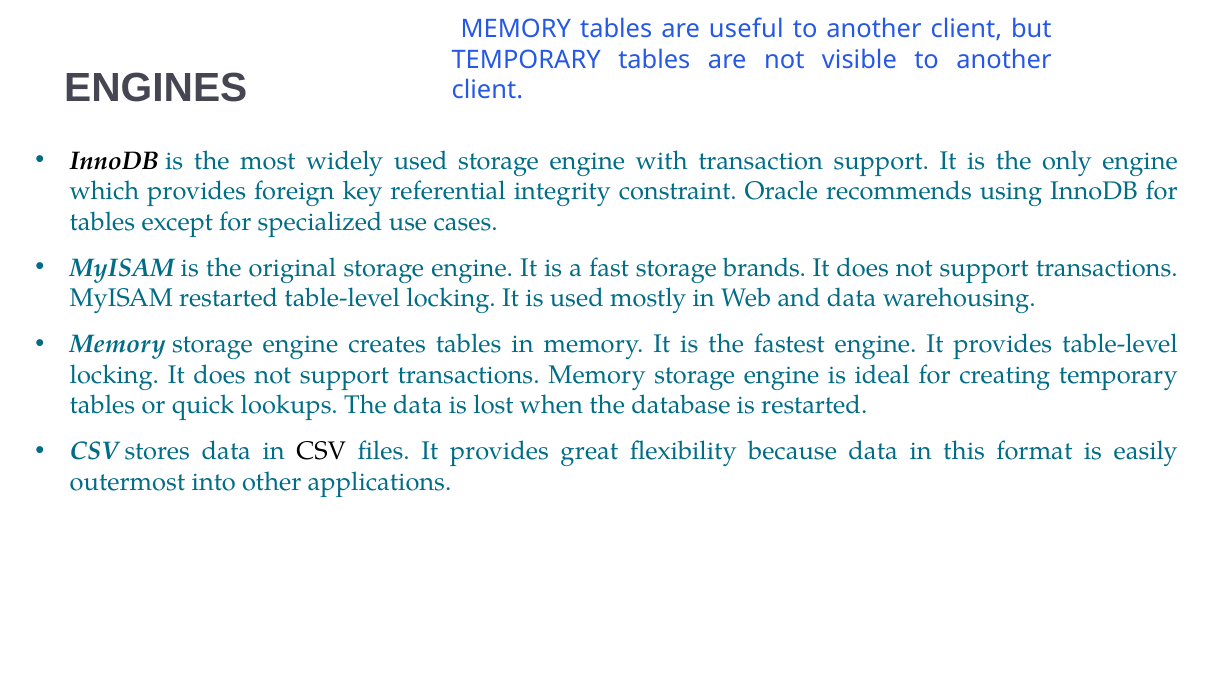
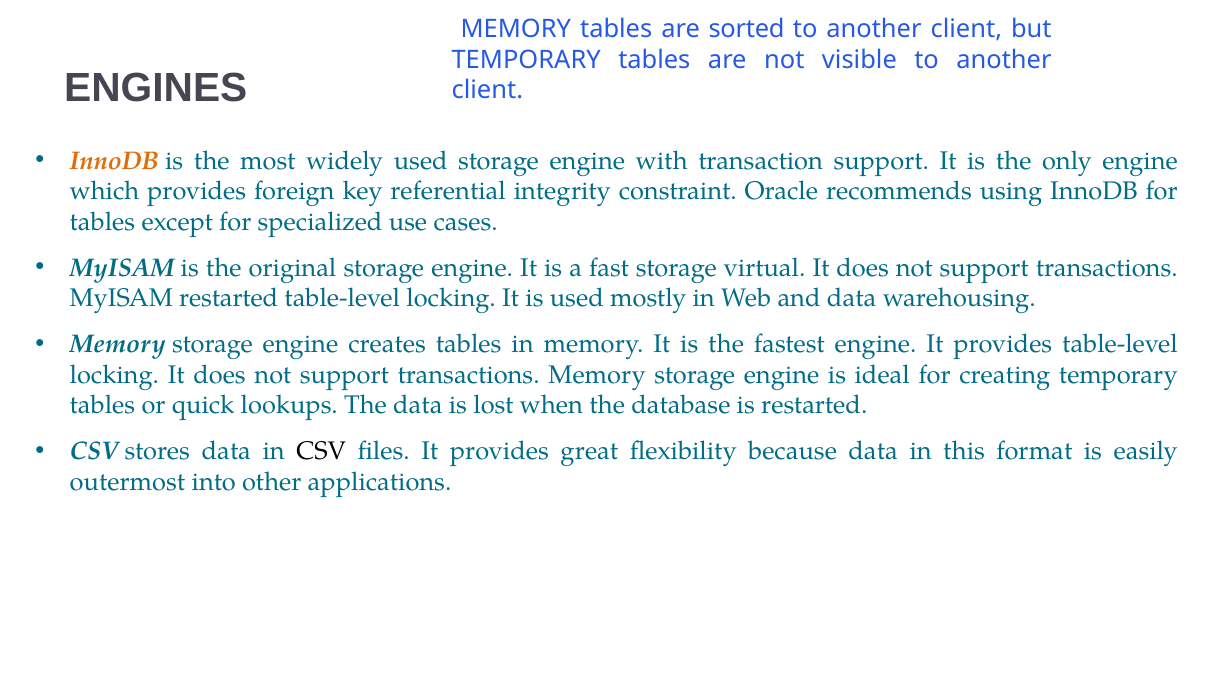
useful: useful -> sorted
InnoDB at (114, 161) colour: black -> orange
brands: brands -> virtual
